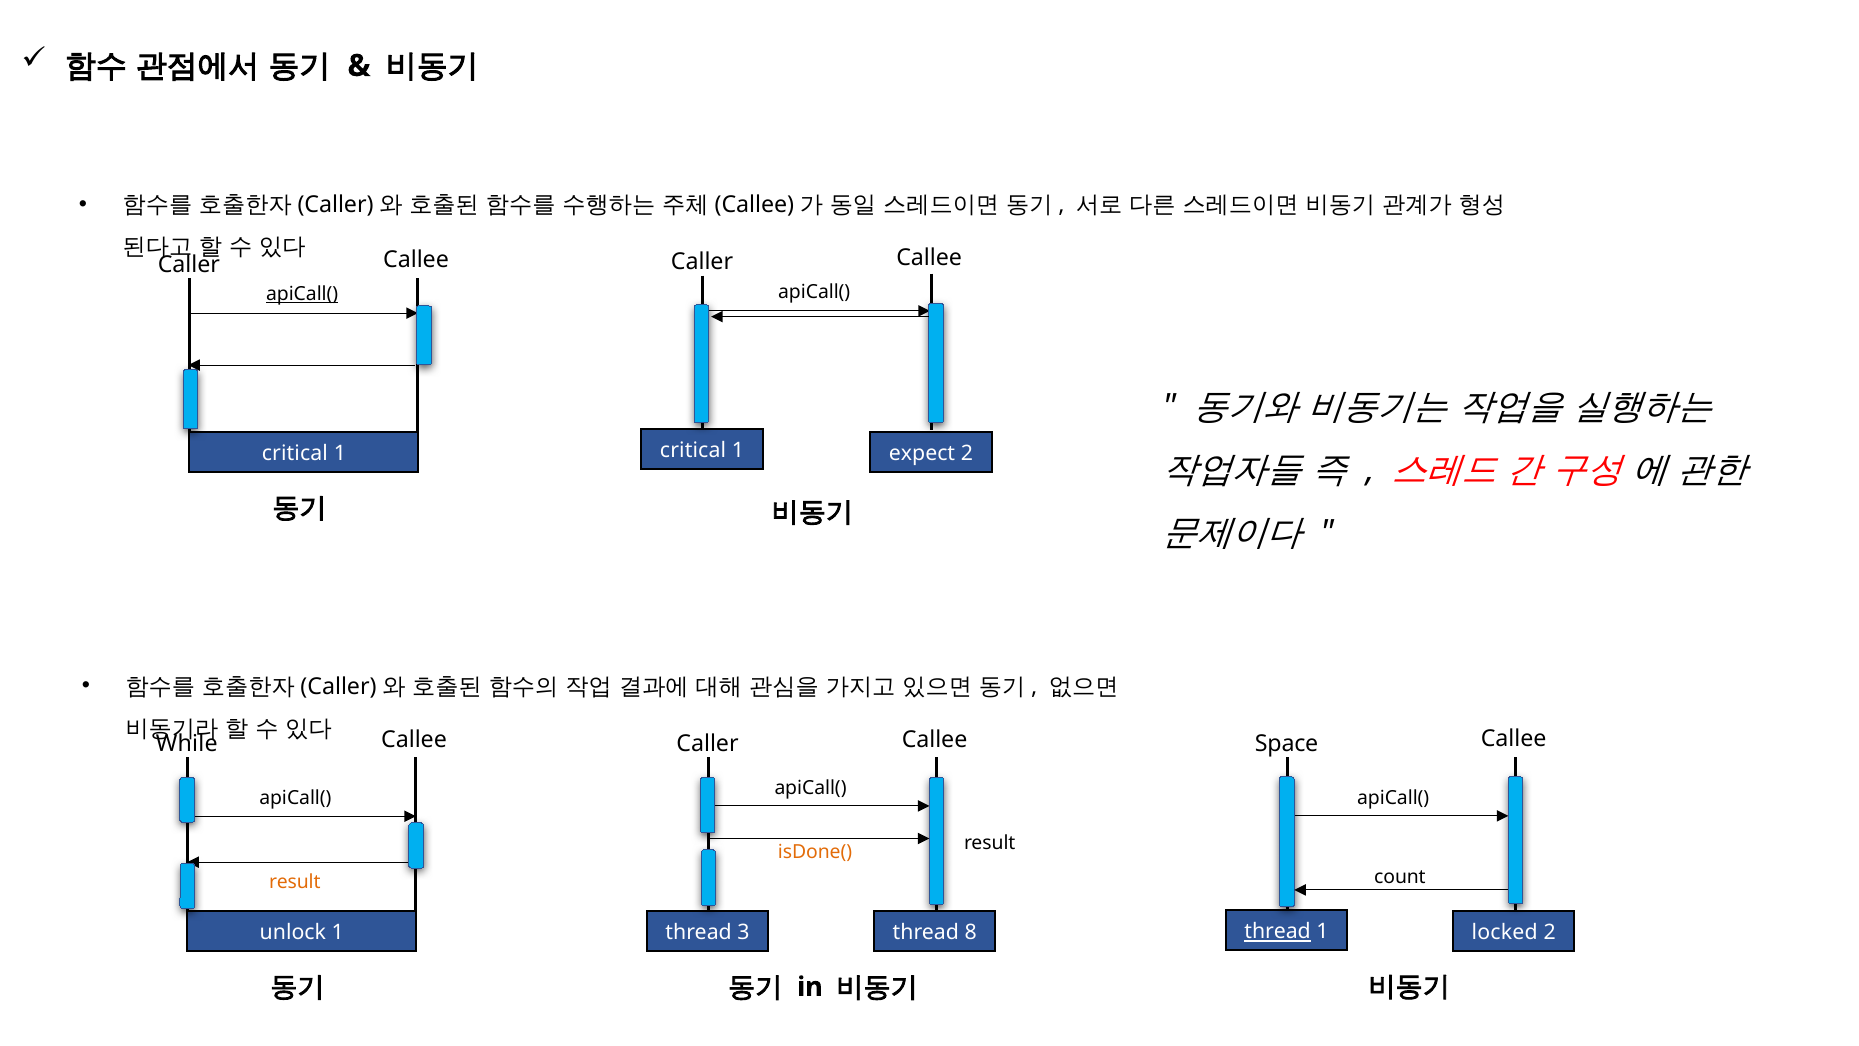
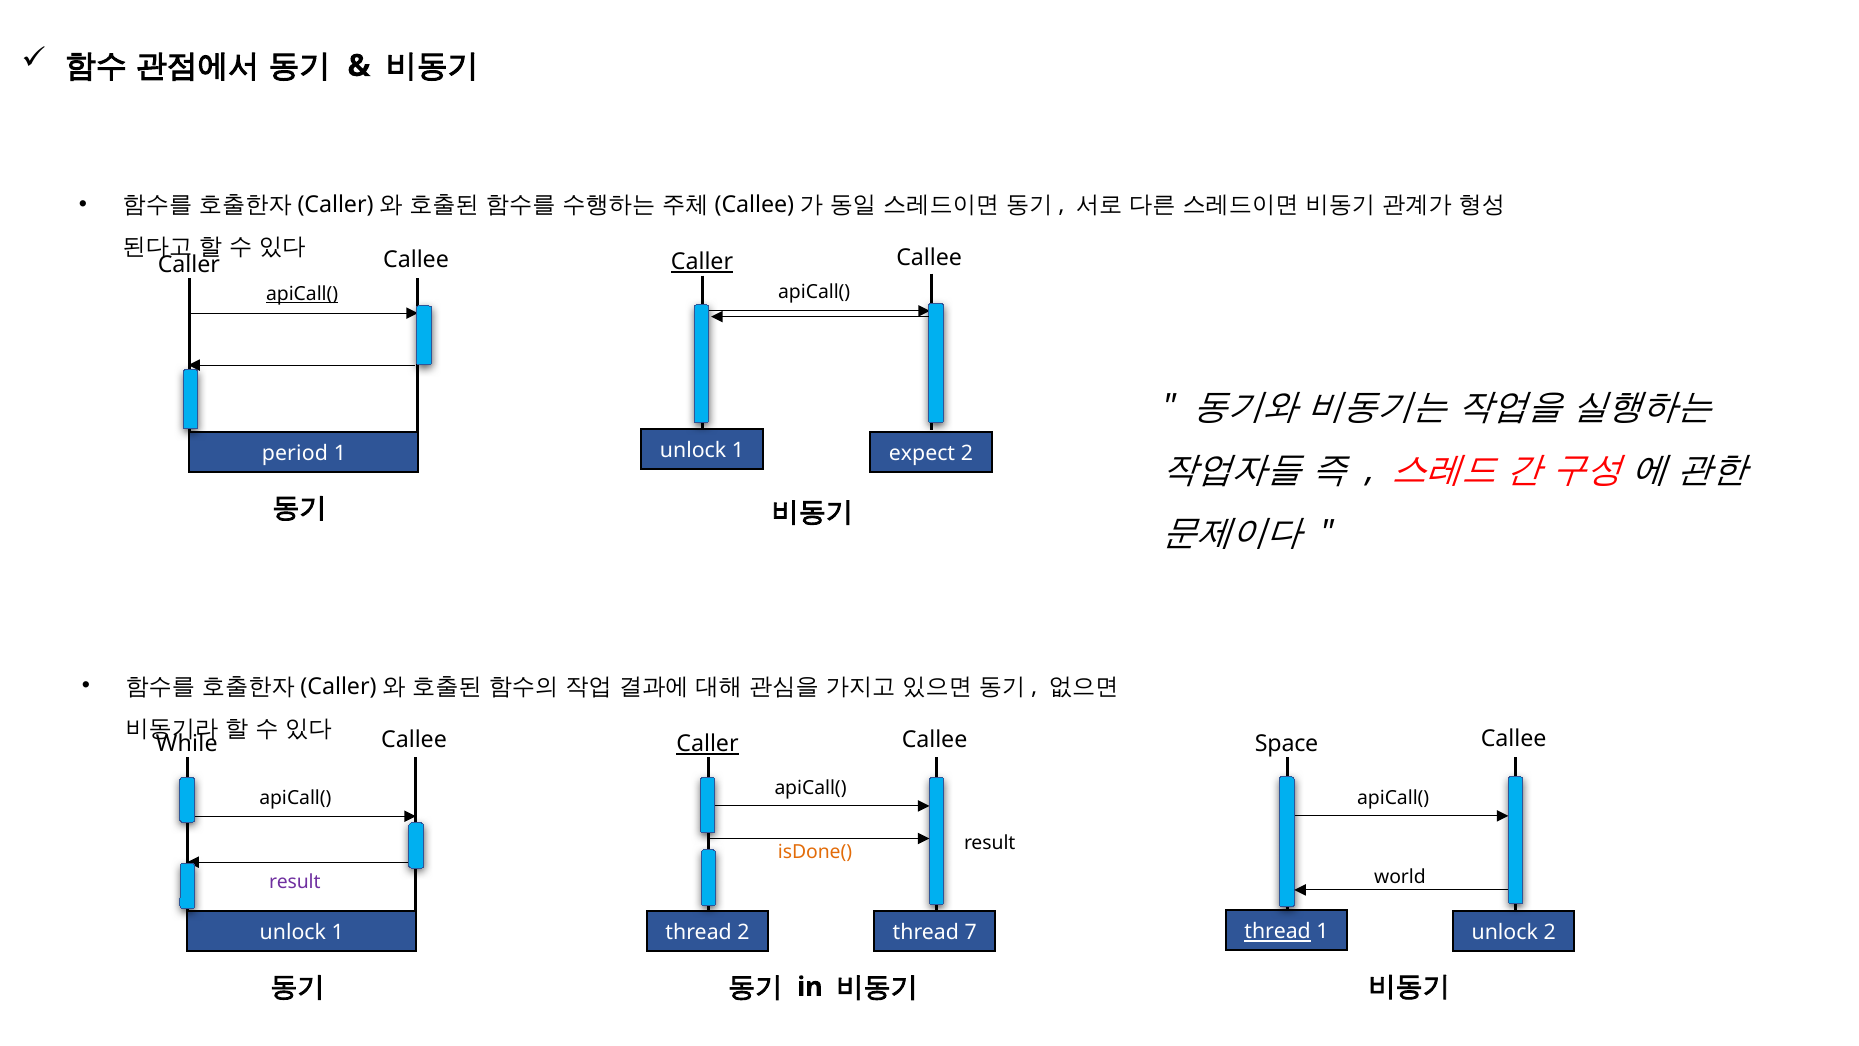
Caller at (702, 262) underline: none -> present
critical at (693, 451): critical -> unlock
critical at (295, 453): critical -> period
Caller at (708, 744) underline: none -> present
count: count -> world
result at (295, 882) colour: orange -> purple
thread 3: 3 -> 2
locked at (1505, 932): locked -> unlock
8: 8 -> 7
